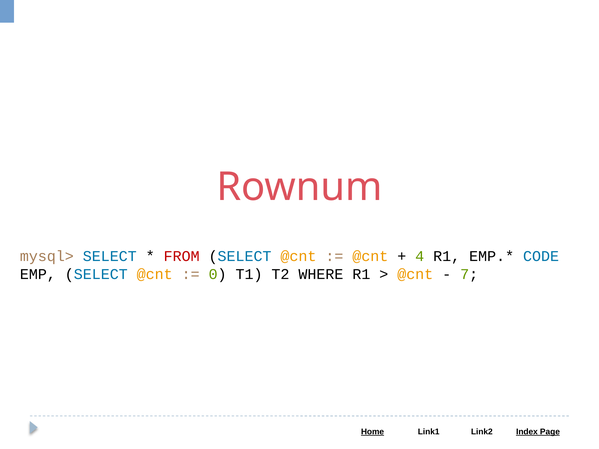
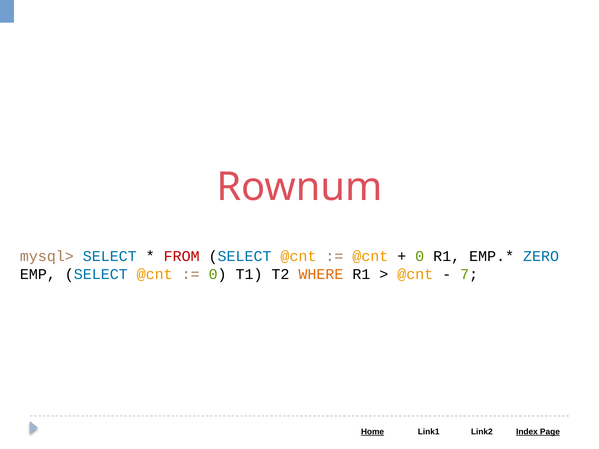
4 at (420, 256): 4 -> 0
CODE: CODE -> ZERO
WHERE colour: black -> orange
